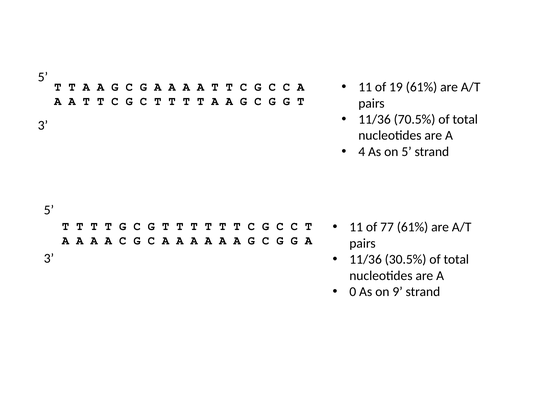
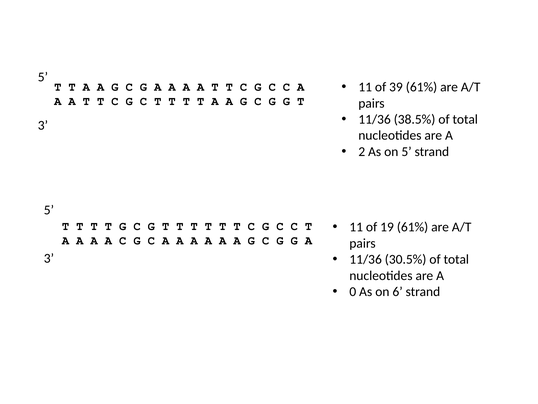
19: 19 -> 39
70.5%: 70.5% -> 38.5%
4: 4 -> 2
77: 77 -> 19
9: 9 -> 6
